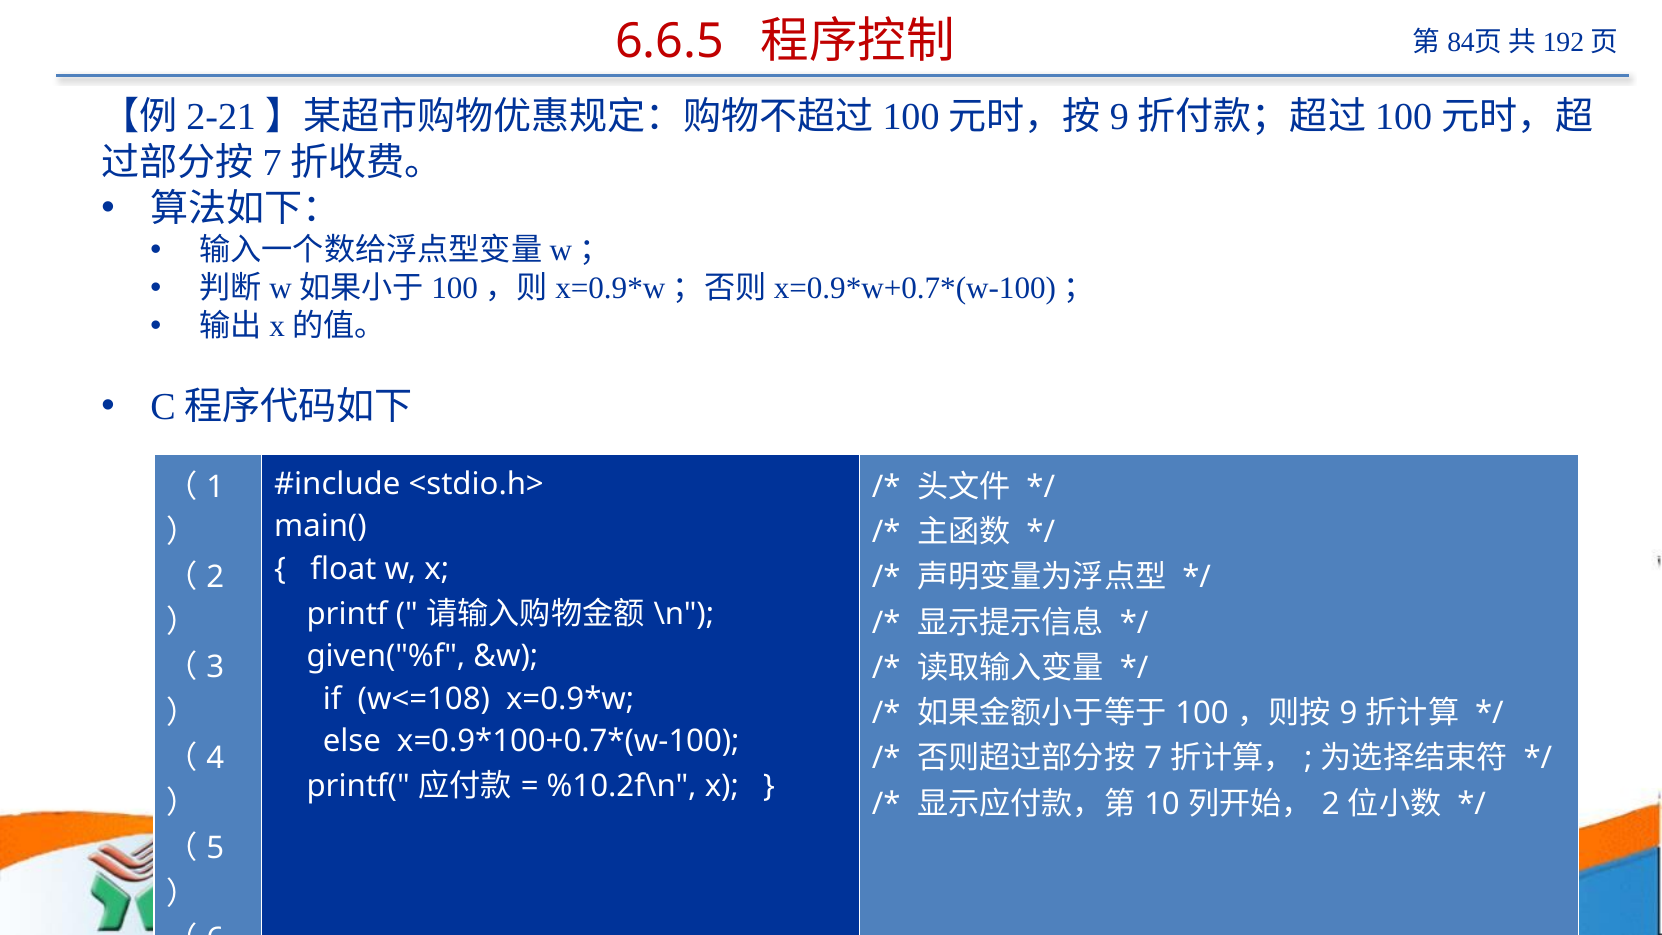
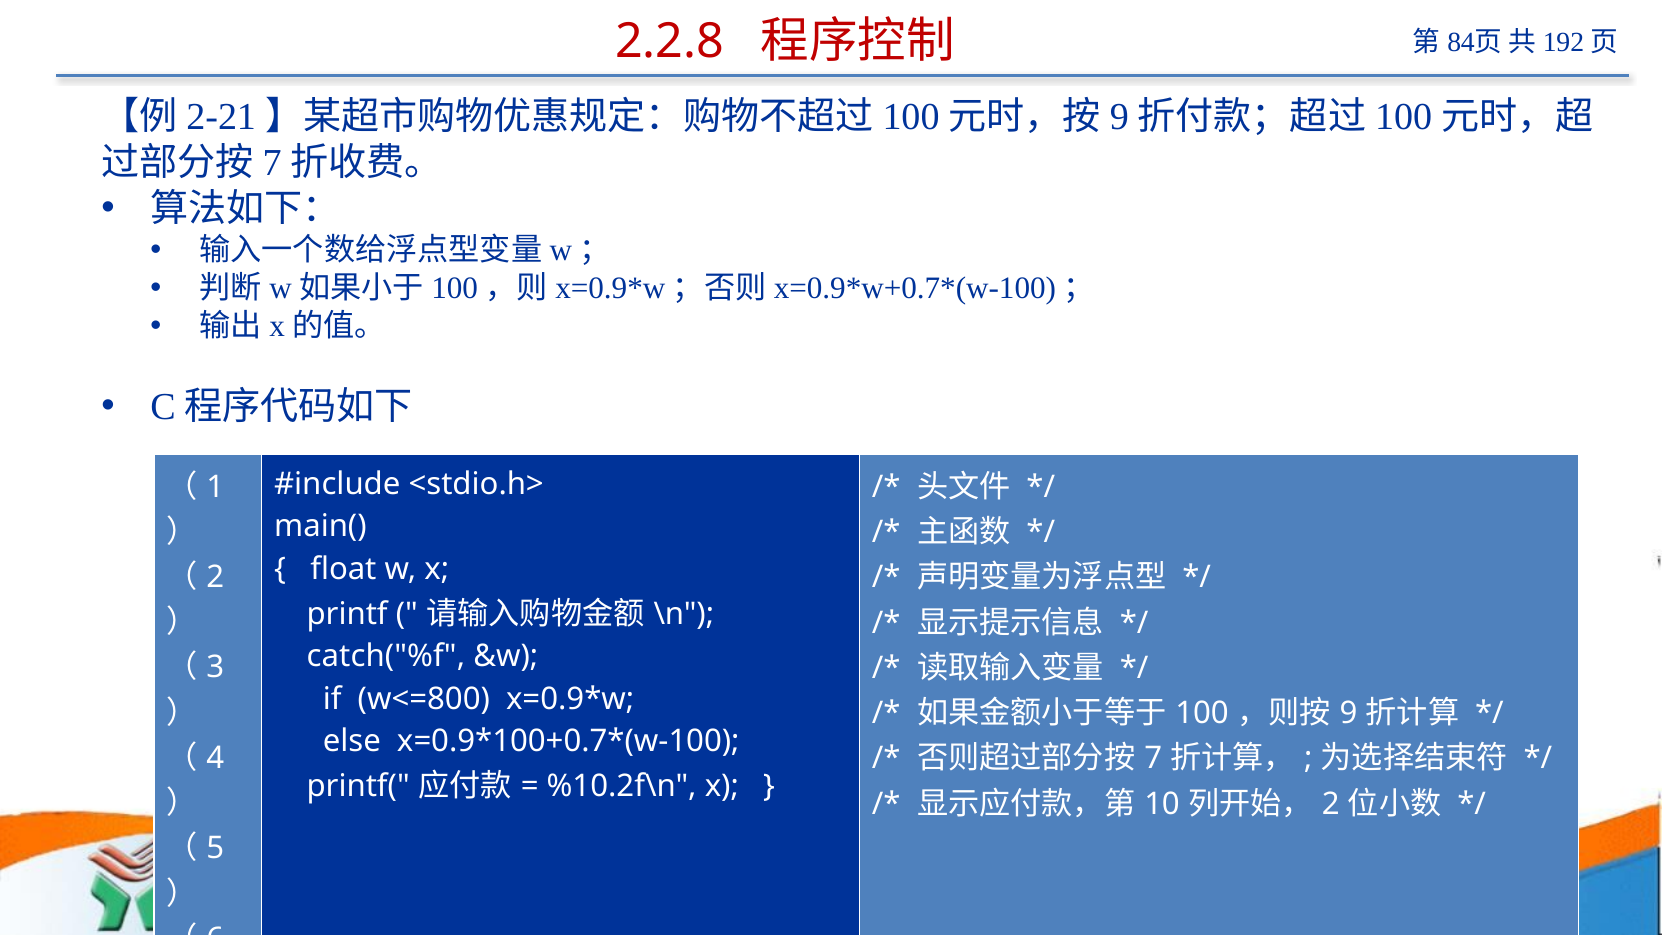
6.6.5: 6.6.5 -> 2.2.8
given("%f: given("%f -> catch("%f
w<=108: w<=108 -> w<=800
